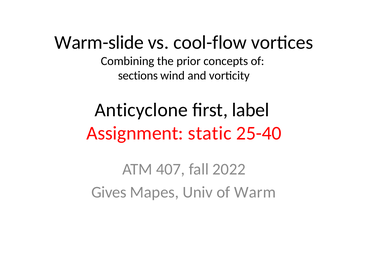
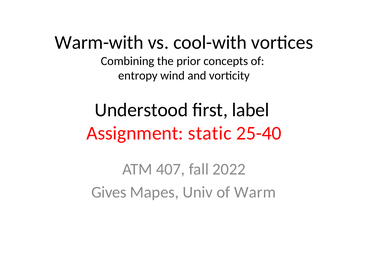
Warm-slide: Warm-slide -> Warm-with
cool-flow: cool-flow -> cool-with
sections: sections -> entropy
Anticyclone: Anticyclone -> Understood
